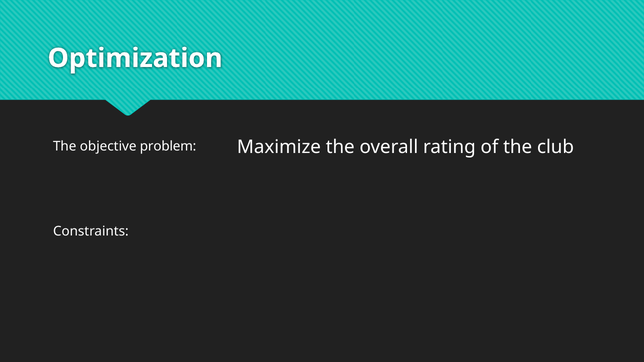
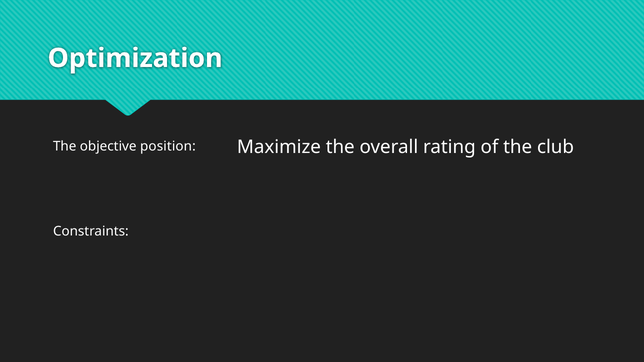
problem: problem -> position
